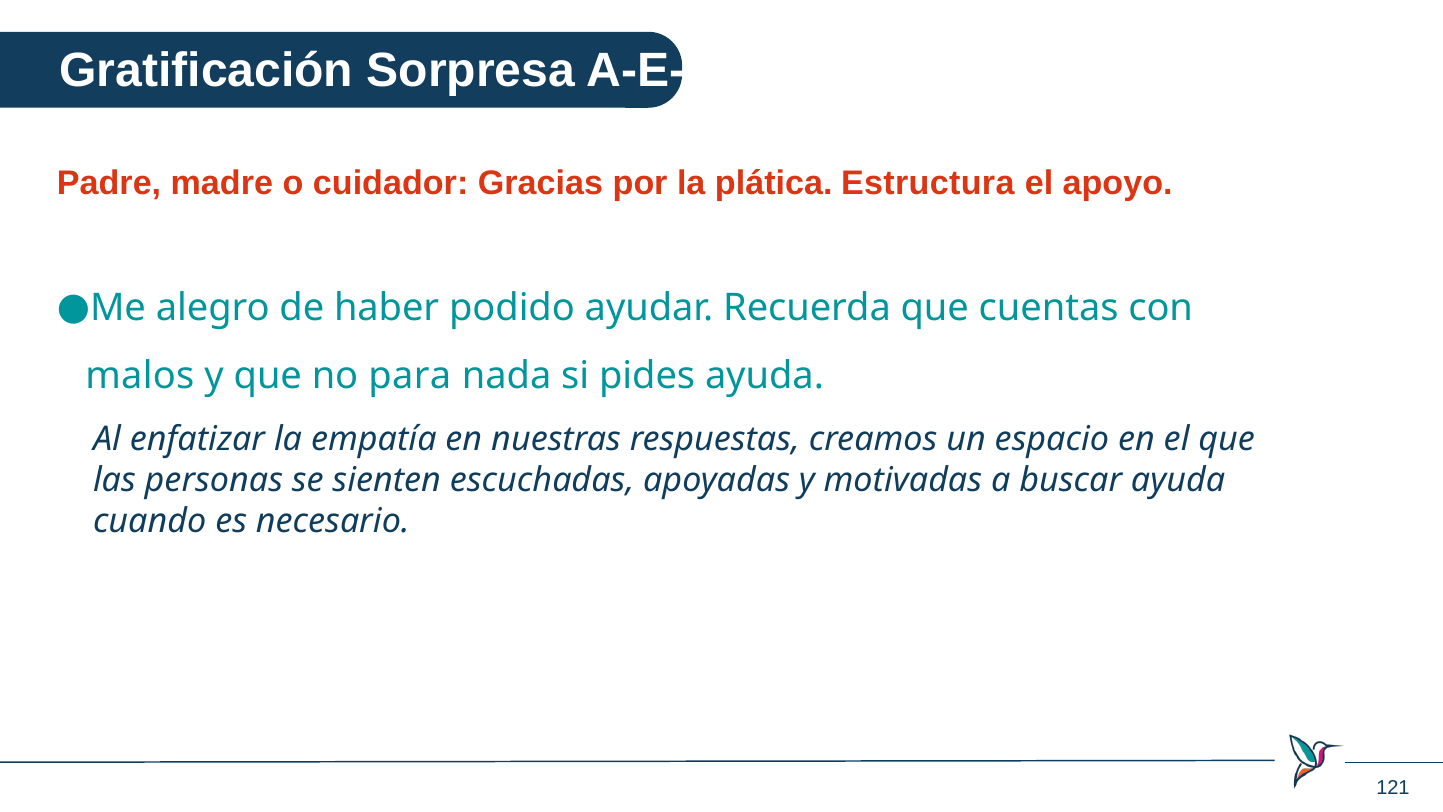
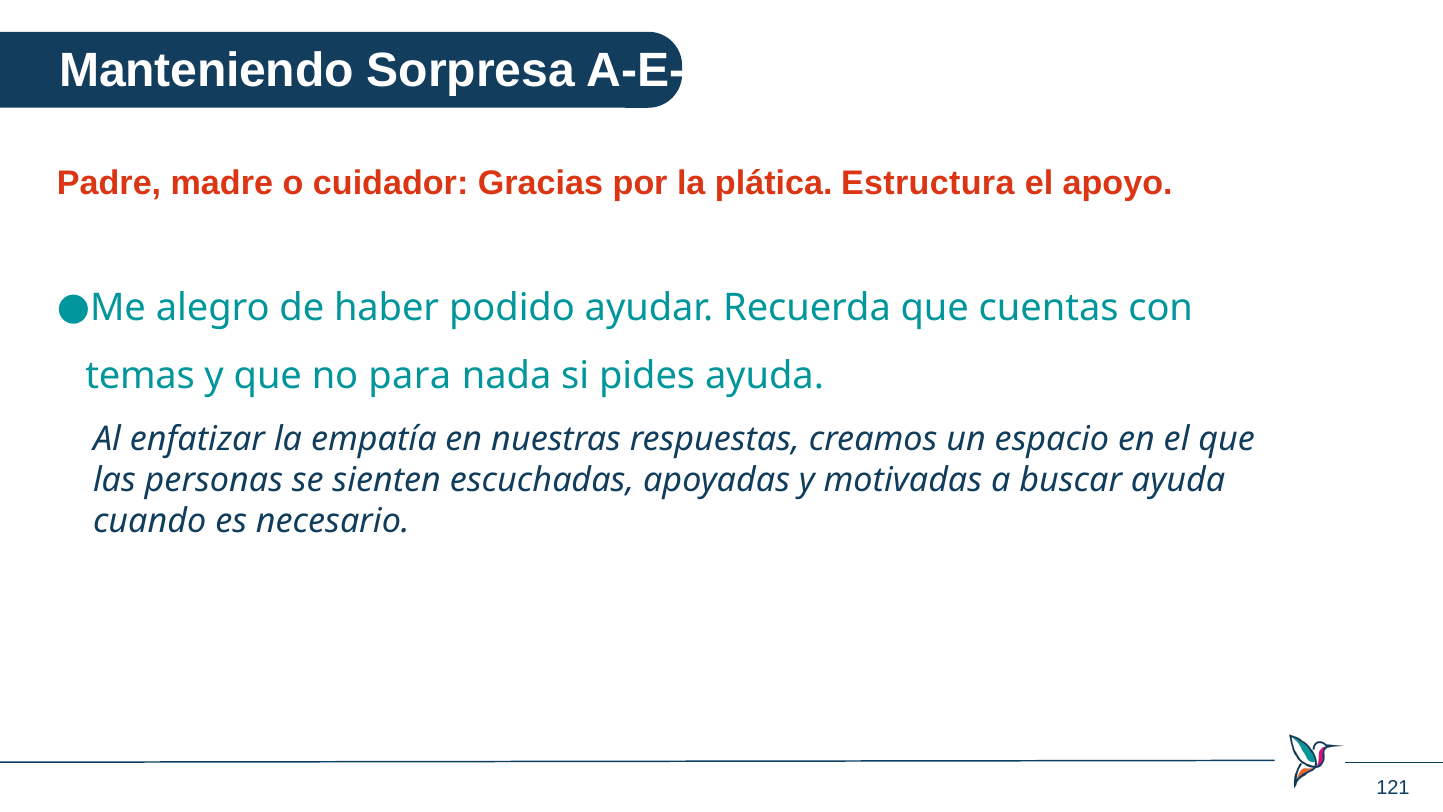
Gratificación: Gratificación -> Manteniendo
malos: malos -> temas
